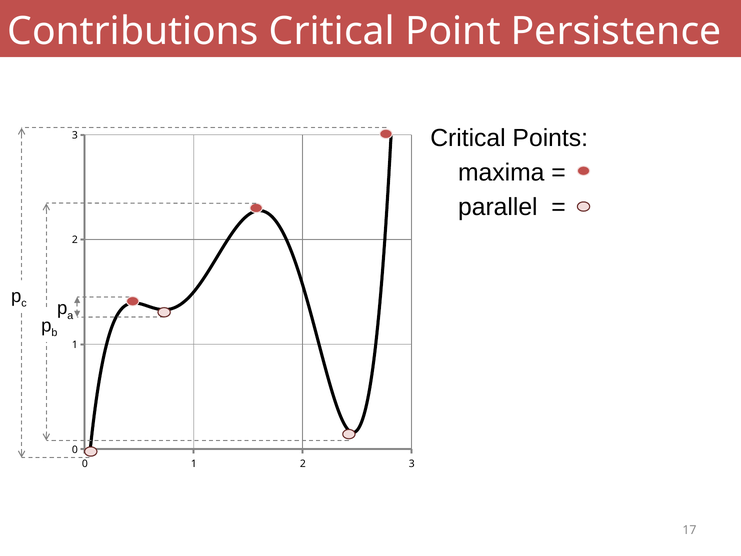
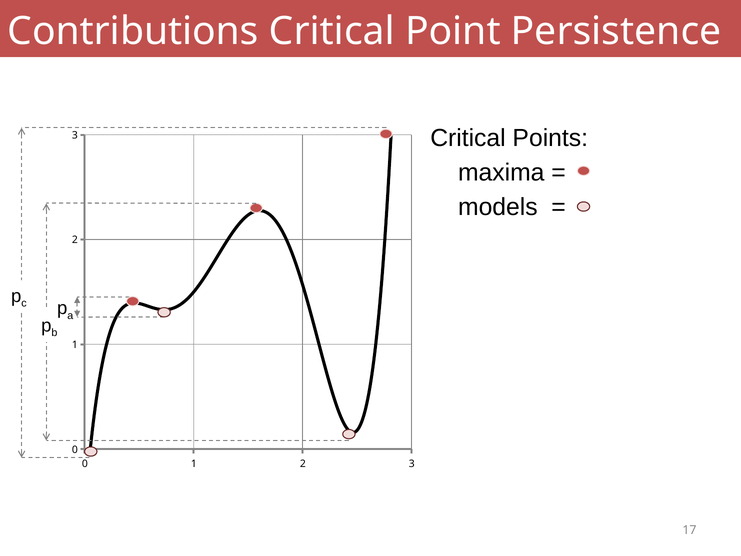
parallel: parallel -> models
